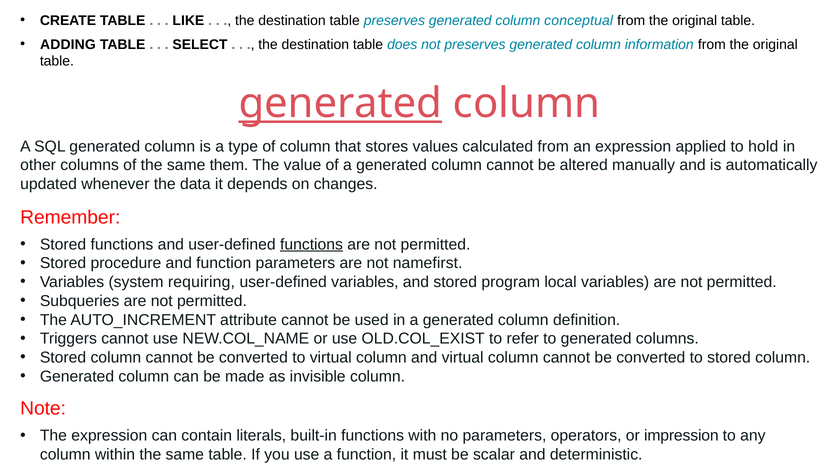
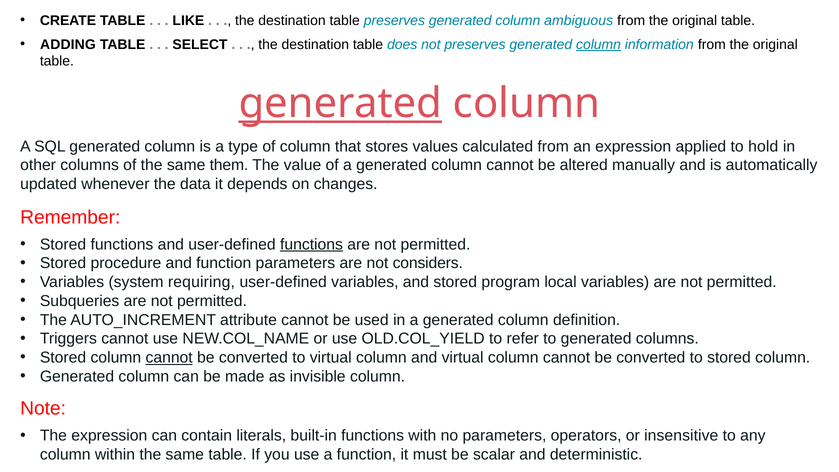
conceptual: conceptual -> ambiguous
column at (599, 45) underline: none -> present
namefirst: namefirst -> considers
OLD.COL_EXIST: OLD.COL_EXIST -> OLD.COL_YIELD
cannot at (169, 358) underline: none -> present
impression: impression -> insensitive
